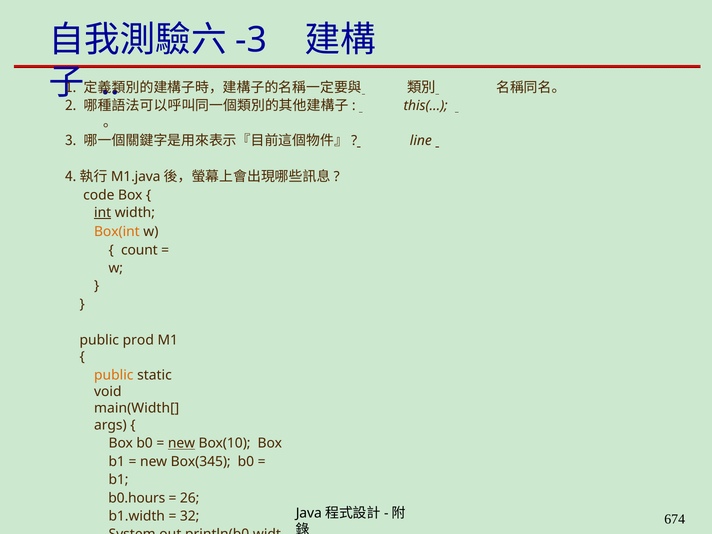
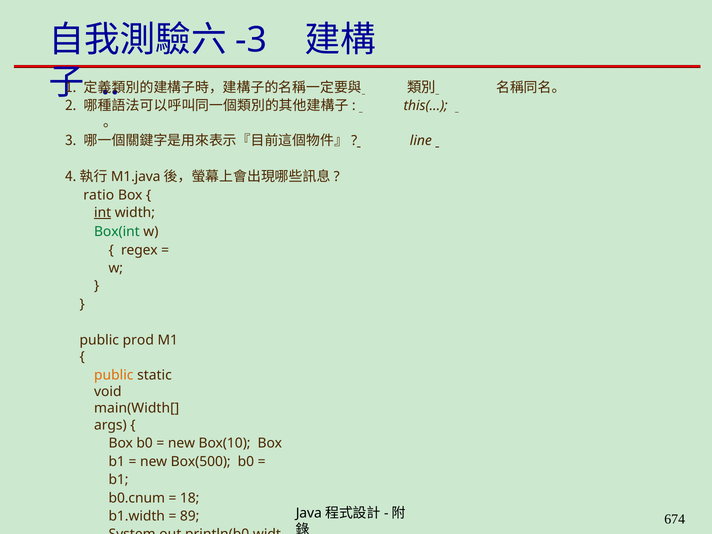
code: code -> ratio
Box(int colour: orange -> green
count: count -> regex
new at (181, 443) underline: present -> none
Box(345: Box(345 -> Box(500
b0.hours: b0.hours -> b0.cnum
26: 26 -> 18
32: 32 -> 89
